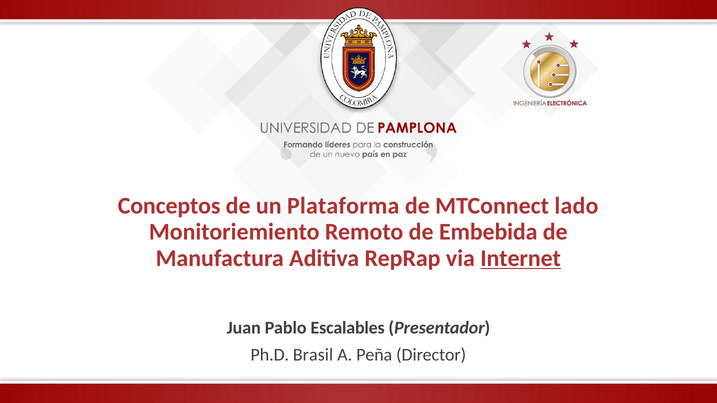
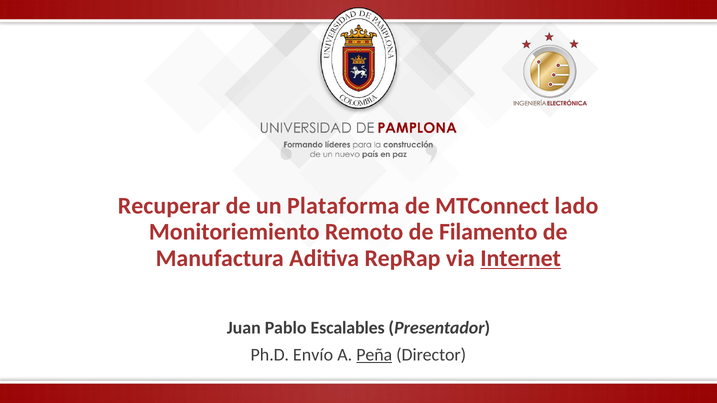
Conceptos: Conceptos -> Recuperar
Embebida: Embebida -> Filamento
Brasil: Brasil -> Envío
Peña underline: none -> present
